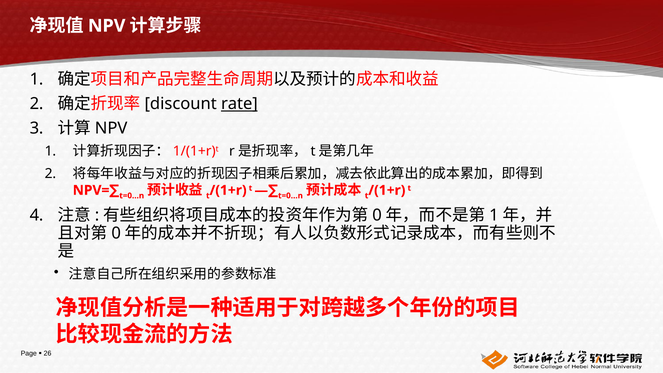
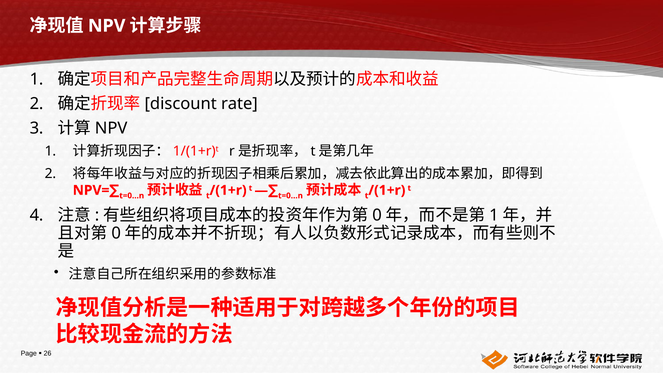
rate underline: present -> none
